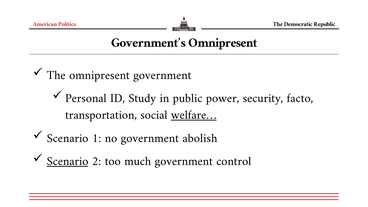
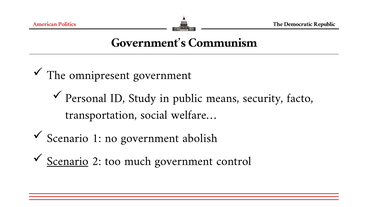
Government’s Omnipresent: Omnipresent -> Communism
power: power -> means
welfare… underline: present -> none
